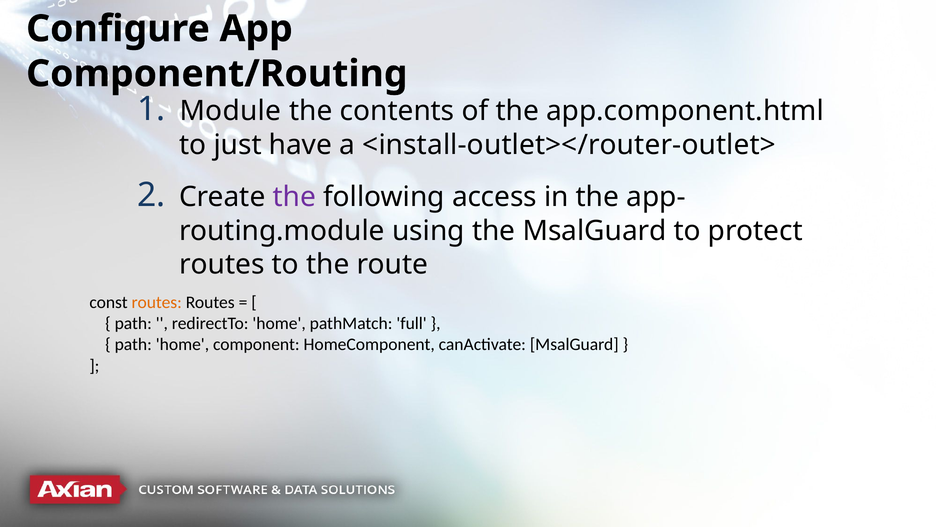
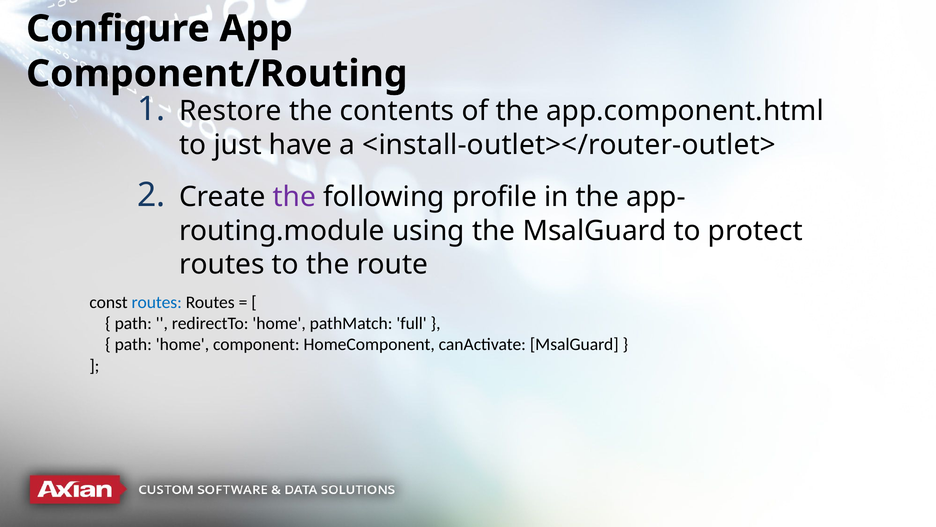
Module: Module -> Restore
access: access -> profile
routes at (157, 302) colour: orange -> blue
